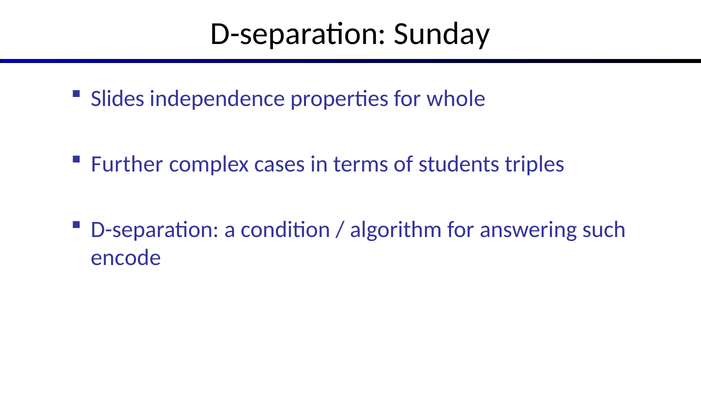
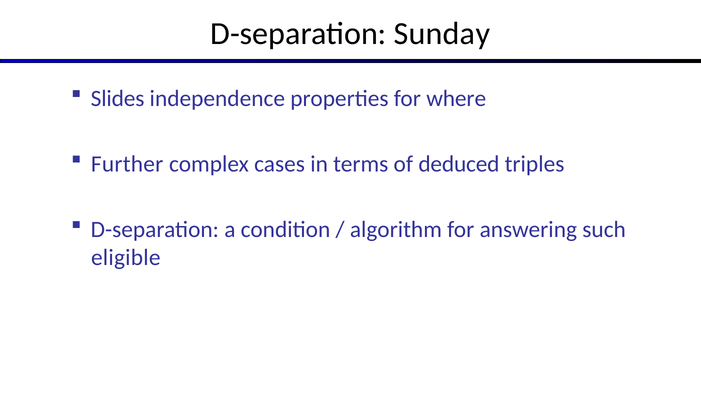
whole: whole -> where
students: students -> deduced
encode: encode -> eligible
